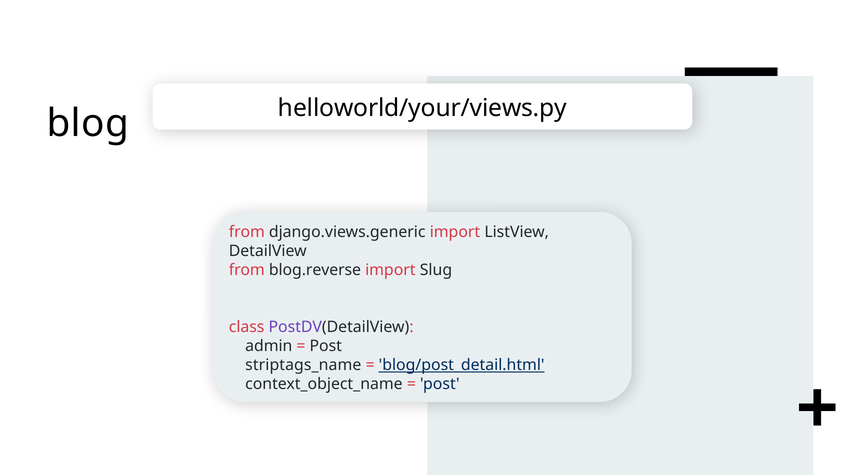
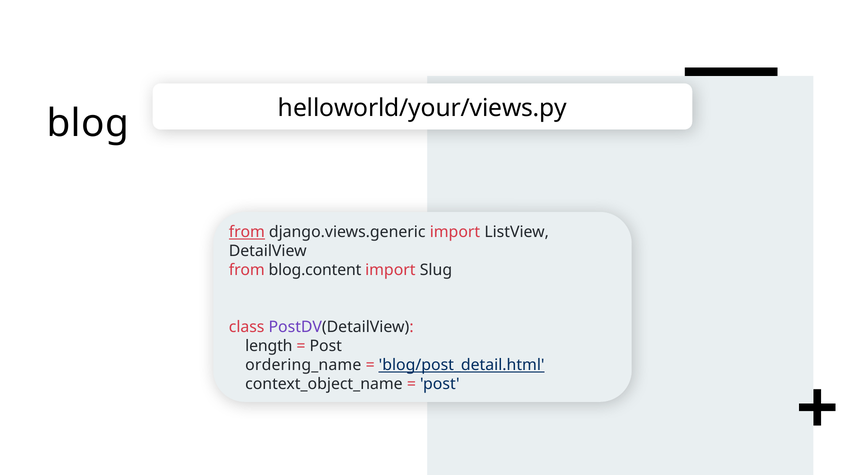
from at (247, 232) underline: none -> present
blog.reverse: blog.reverse -> blog.content
admin: admin -> length
striptags_name: striptags_name -> ordering_name
